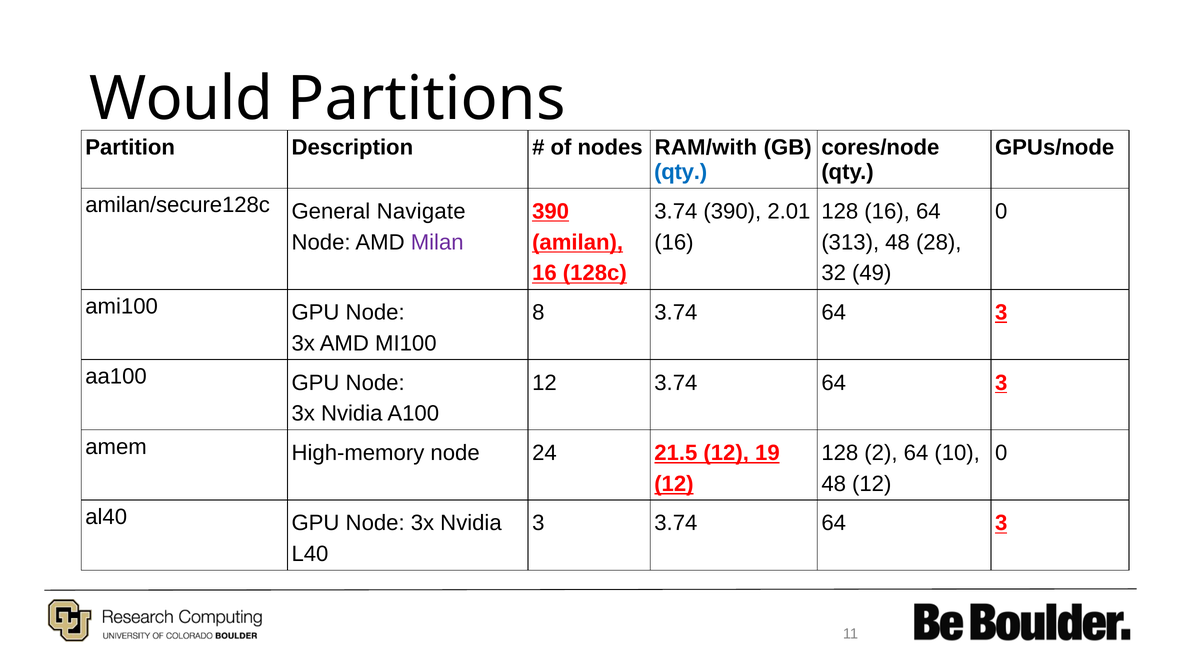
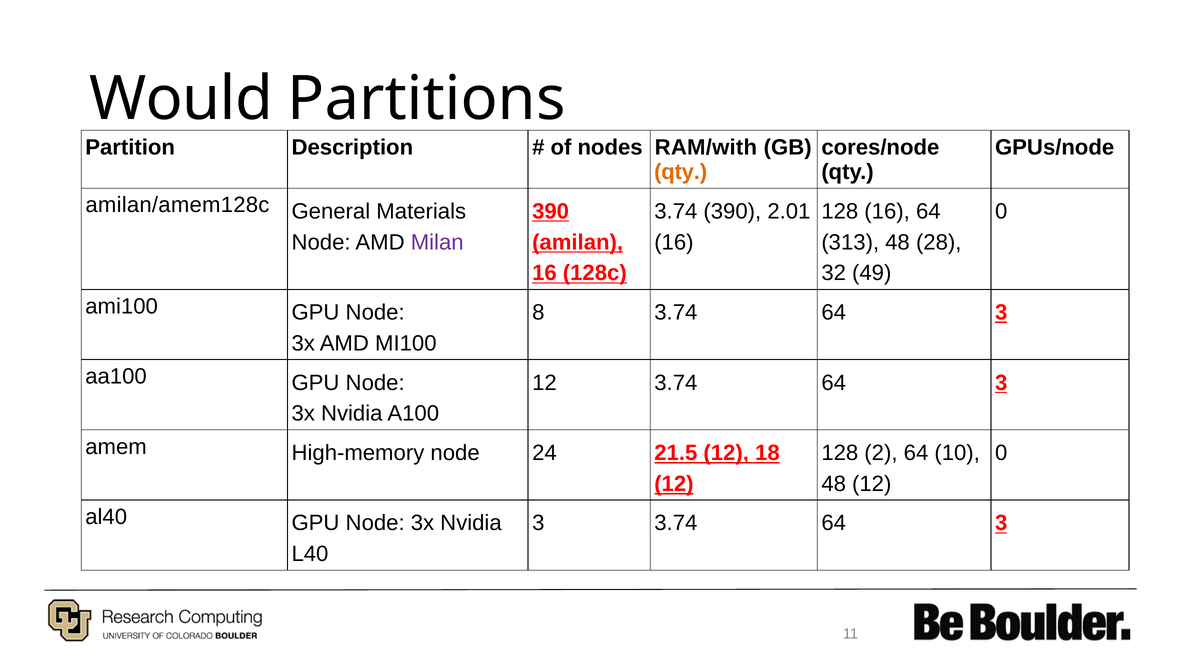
qty at (681, 172) colour: blue -> orange
amilan/secure128c: amilan/secure128c -> amilan/amem128c
Navigate: Navigate -> Materials
19: 19 -> 18
